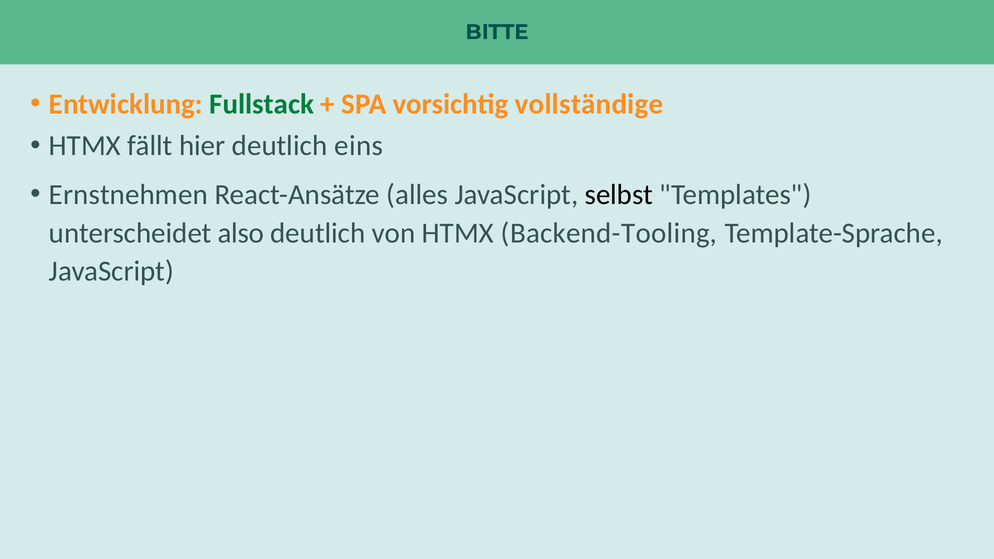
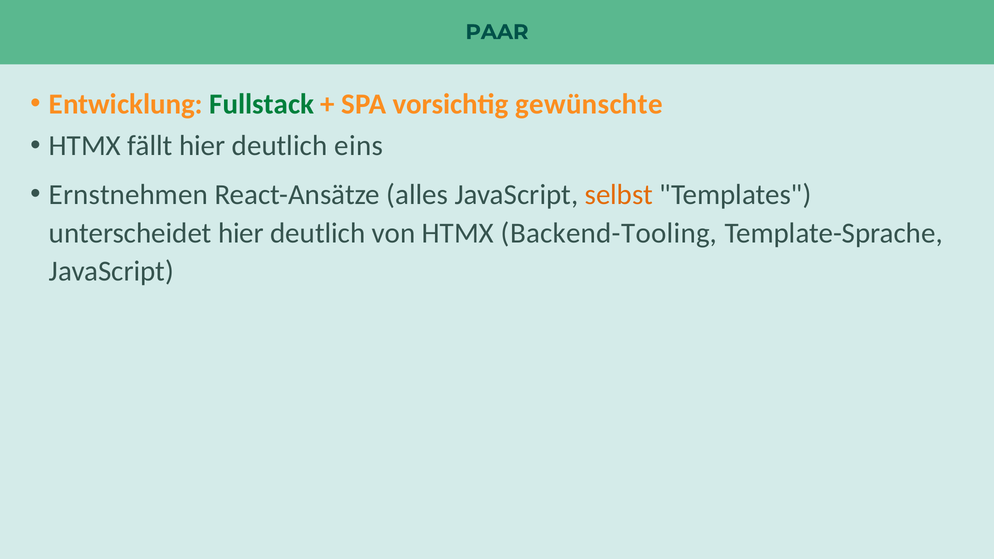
BITTE: BITTE -> PAAR
vollständige: vollständige -> gewünschte
selbst colour: black -> orange
unterscheidet also: also -> hier
